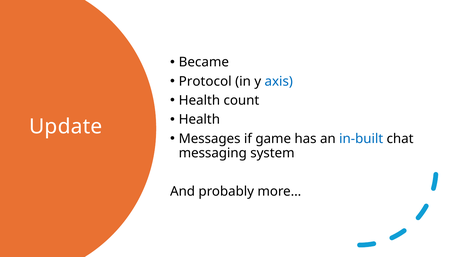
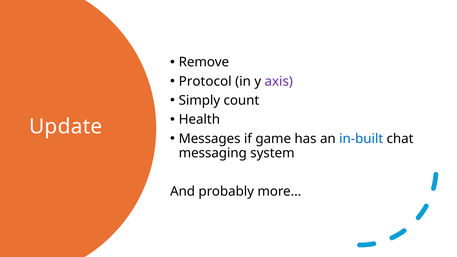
Became: Became -> Remove
axis colour: blue -> purple
Health at (199, 100): Health -> Simply
